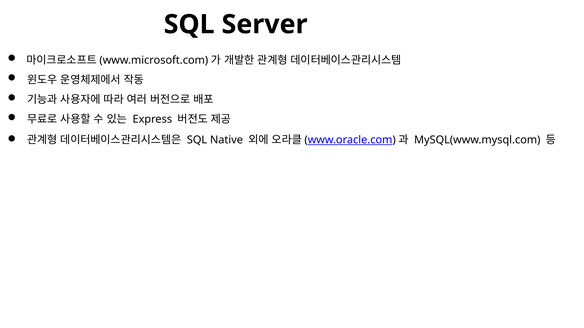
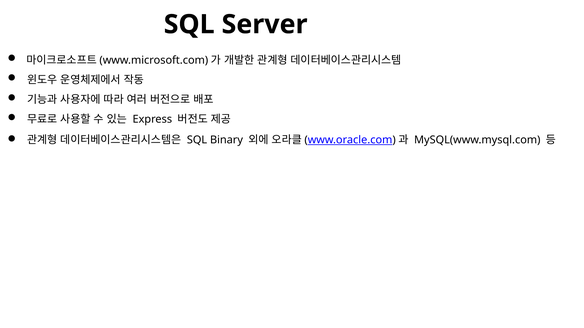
Native: Native -> Binary
